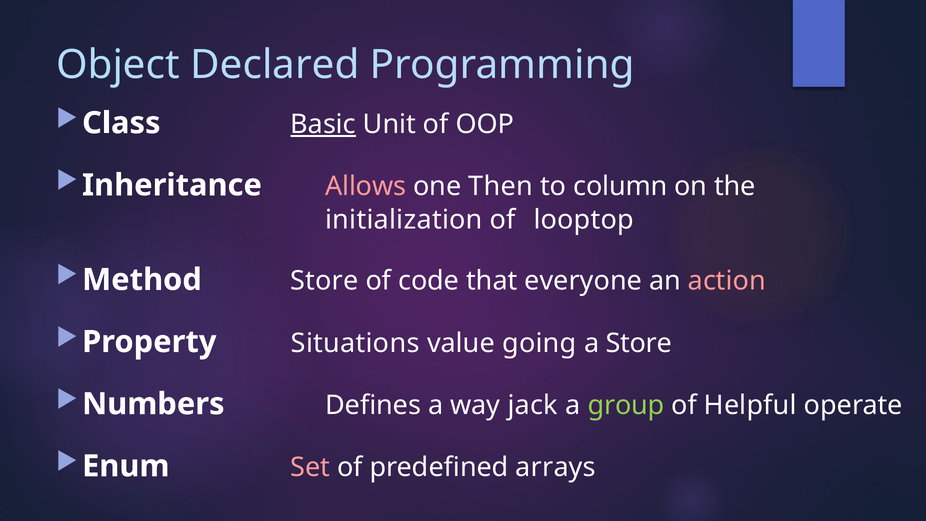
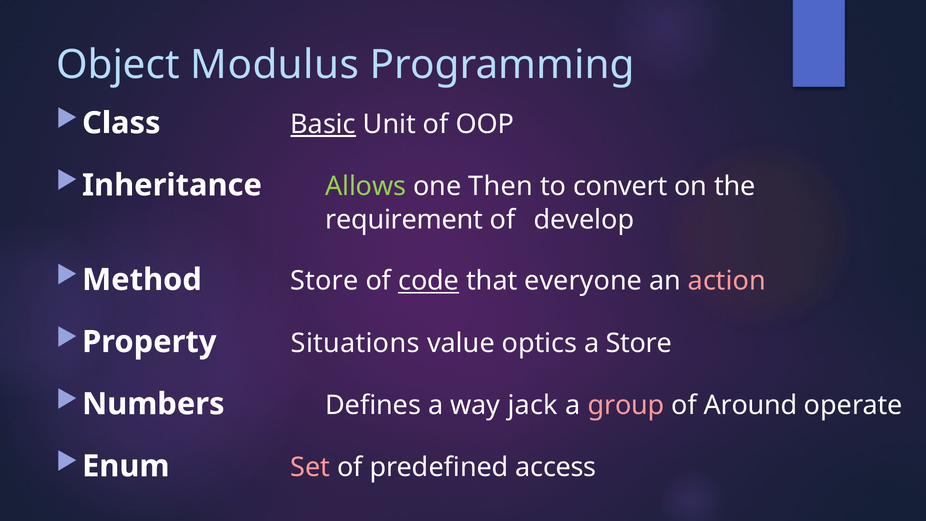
Declared: Declared -> Modulus
Allows colour: pink -> light green
column: column -> convert
initialization: initialization -> requirement
looptop: looptop -> develop
code underline: none -> present
going: going -> optics
group colour: light green -> pink
Helpful: Helpful -> Around
arrays: arrays -> access
